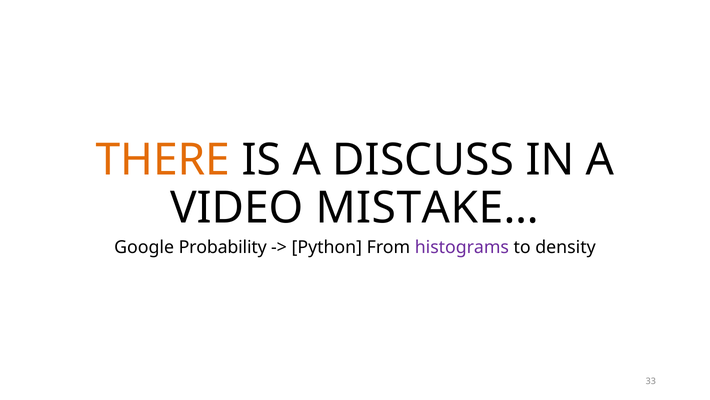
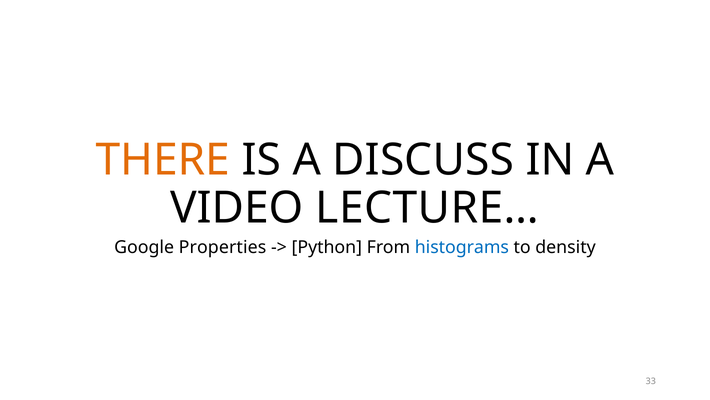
MISTAKE…: MISTAKE… -> LECTURE…
Probability: Probability -> Properties
histograms colour: purple -> blue
